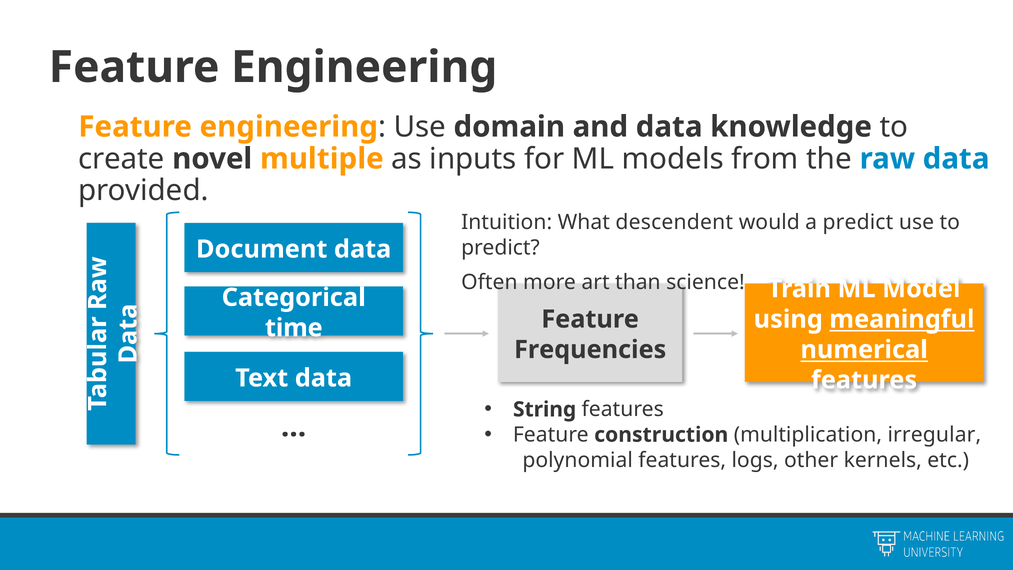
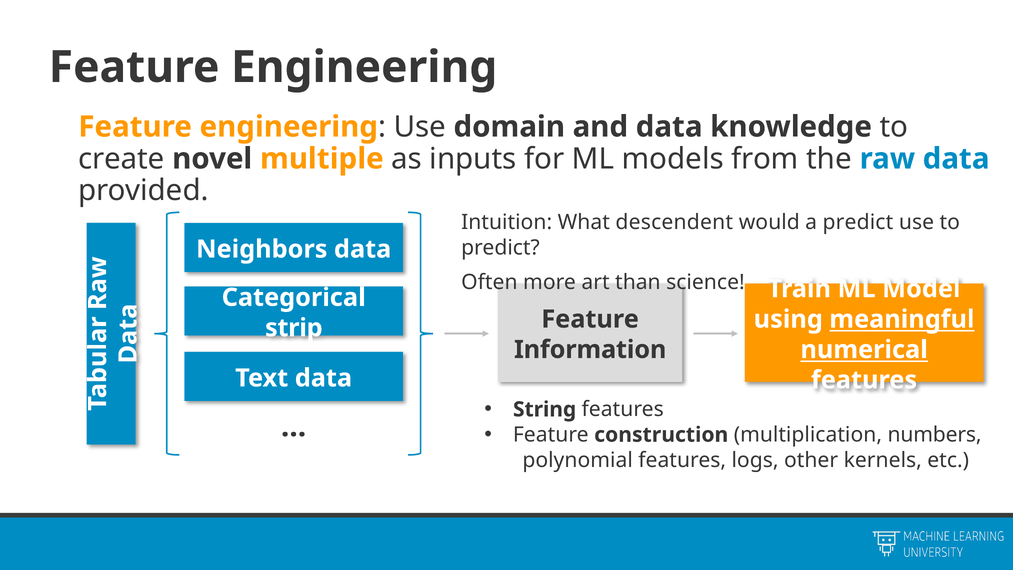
Document: Document -> Neighbors
time: time -> strip
Frequencies: Frequencies -> Information
irregular: irregular -> numbers
